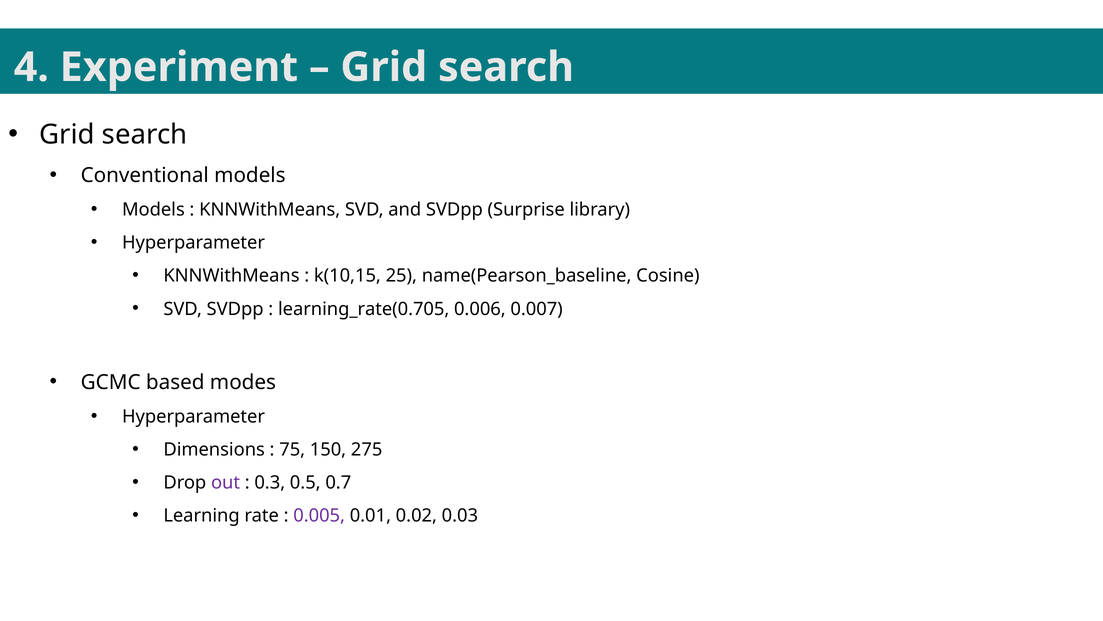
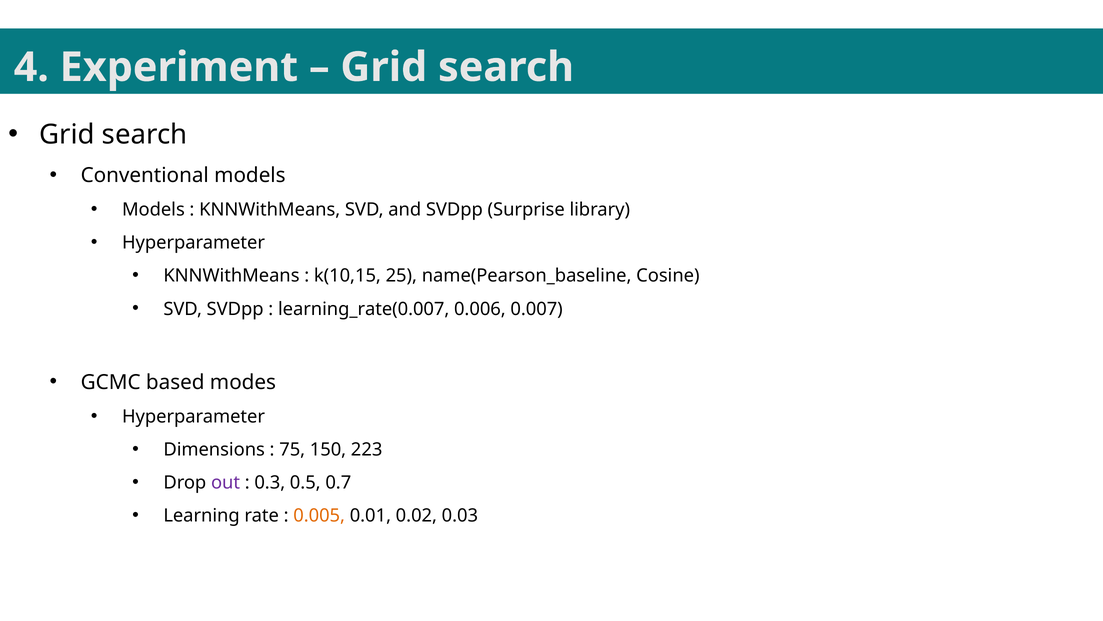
learning_rate(0.705: learning_rate(0.705 -> learning_rate(0.007
275: 275 -> 223
0.005 colour: purple -> orange
